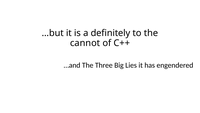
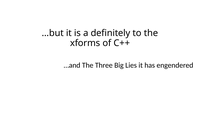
cannot: cannot -> xforms
